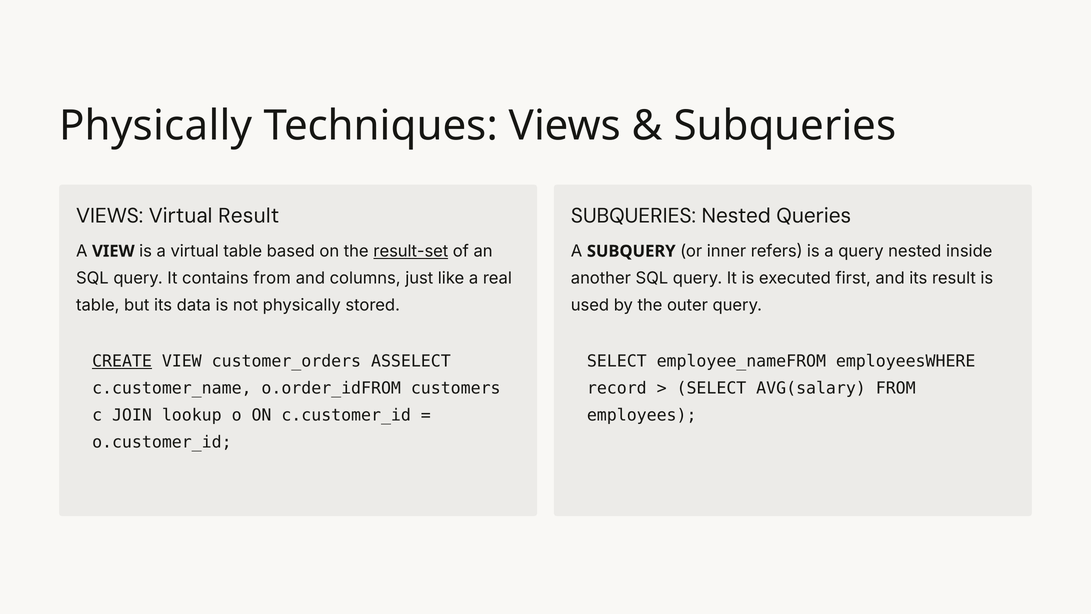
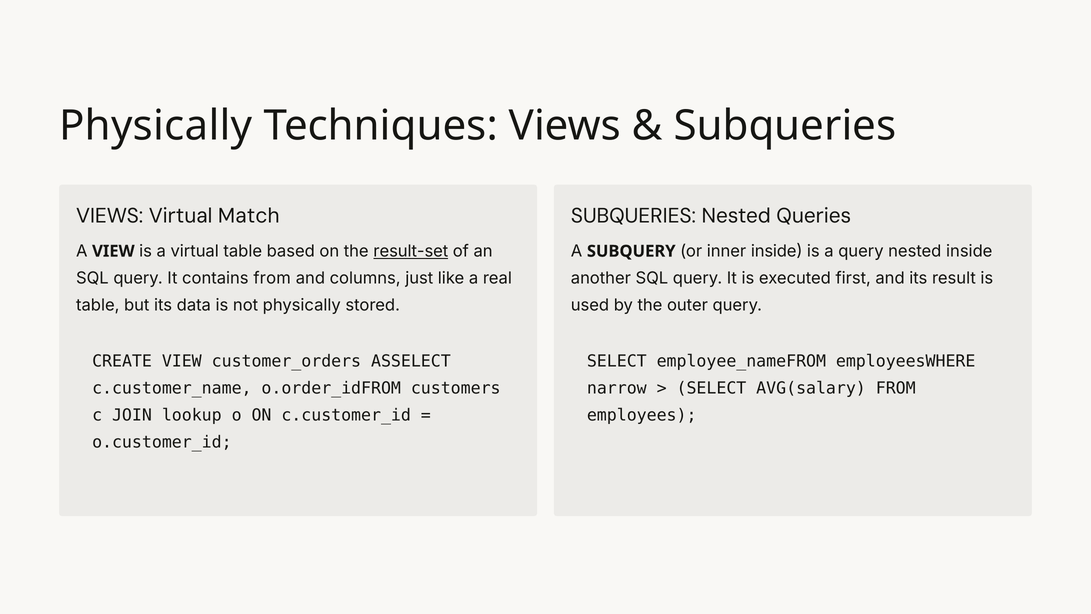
Virtual Result: Result -> Match
inner refers: refers -> inside
CREATE underline: present -> none
record: record -> narrow
